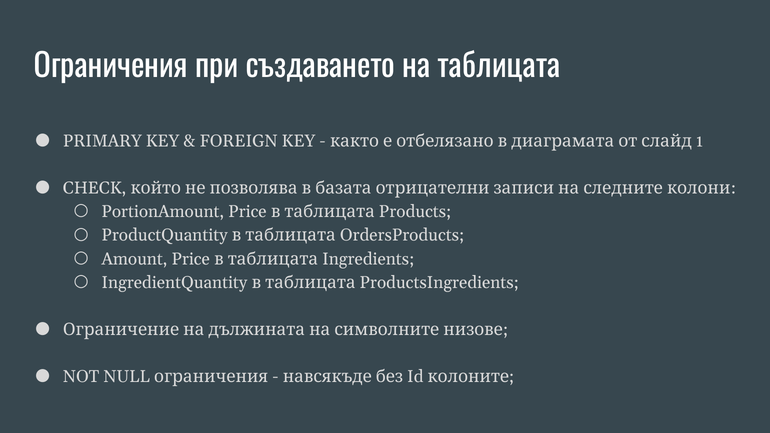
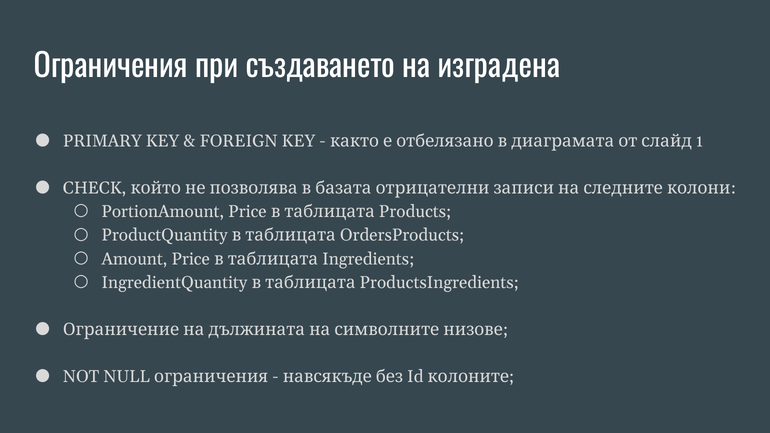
таблицата: таблицата -> изградена
